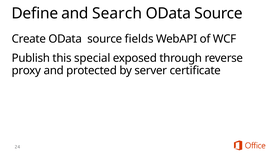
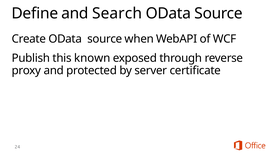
fields: fields -> when
special: special -> known
